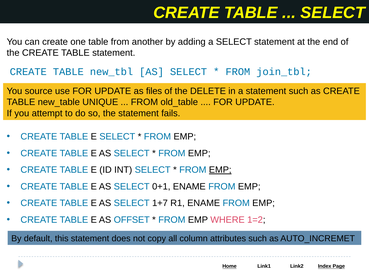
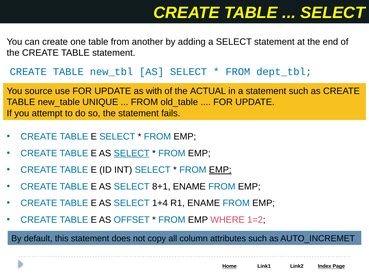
join_tbl: join_tbl -> dept_tbl
files: files -> with
DELETE: DELETE -> ACTUAL
SELECT at (132, 153) underline: none -> present
0+1: 0+1 -> 8+1
1+7: 1+7 -> 1+4
